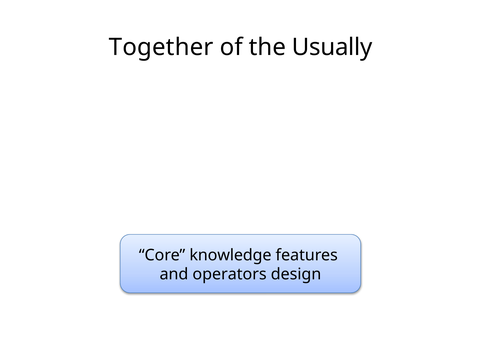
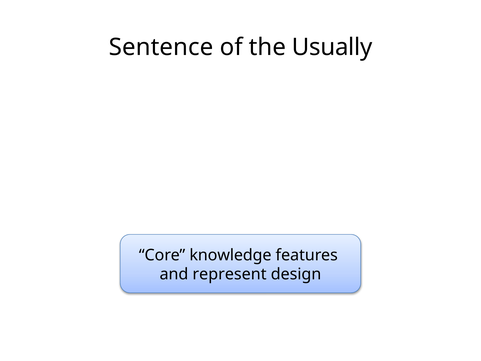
Together: Together -> Sentence
operators: operators -> represent
